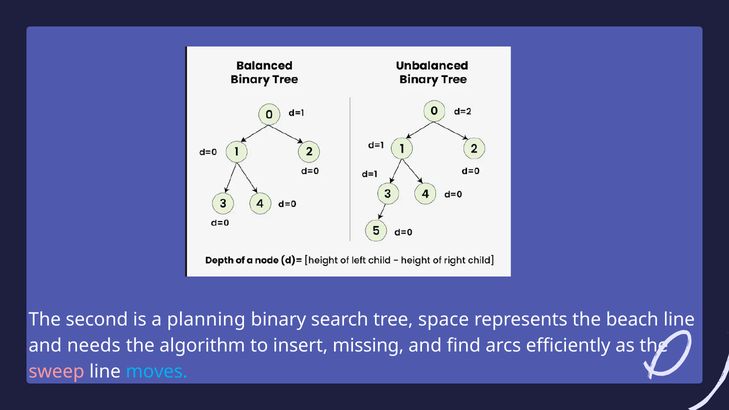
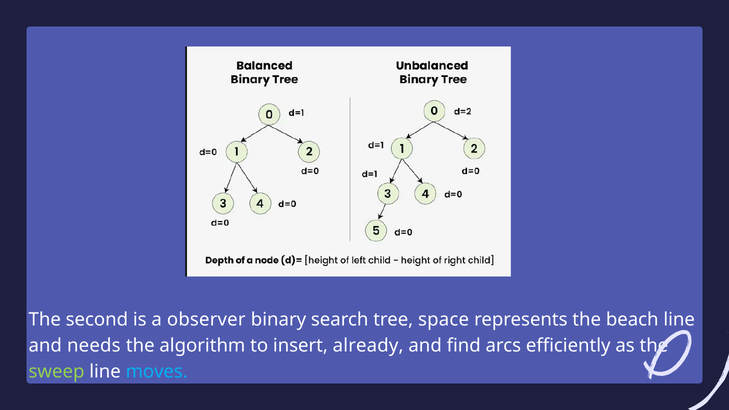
planning: planning -> observer
missing: missing -> already
sweep colour: pink -> light green
